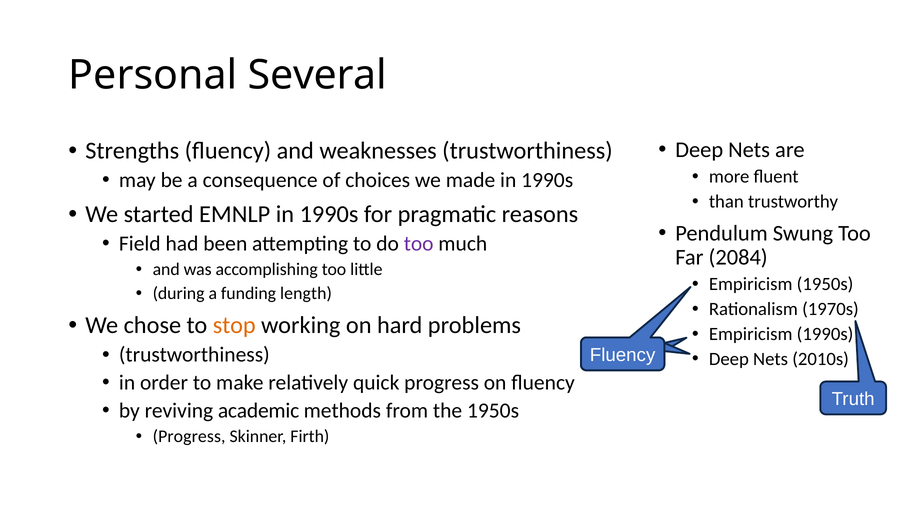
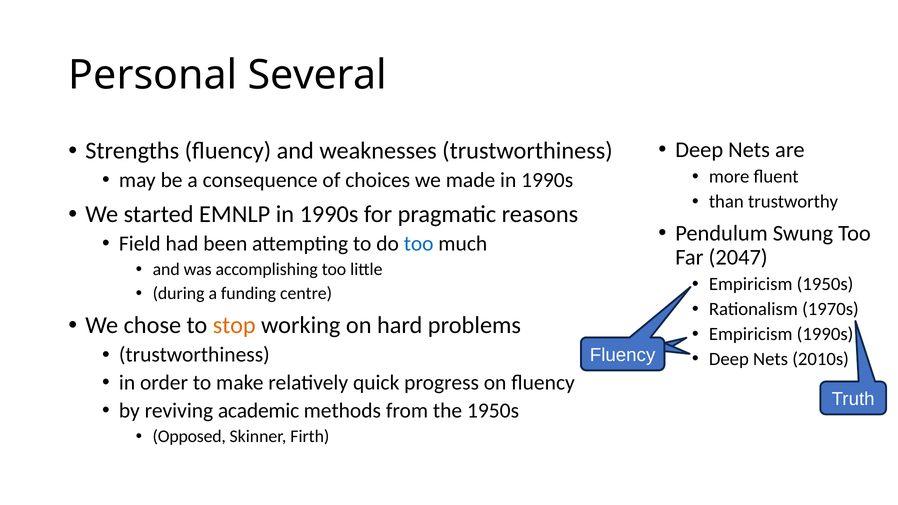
too at (419, 244) colour: purple -> blue
2084: 2084 -> 2047
length: length -> centre
Progress at (189, 437): Progress -> Opposed
